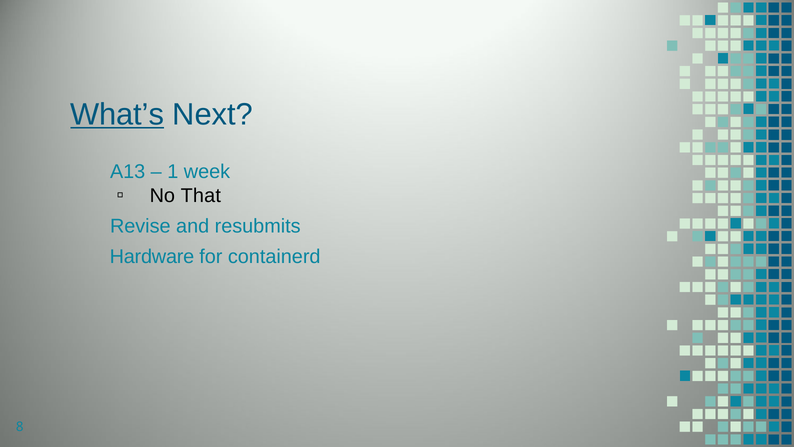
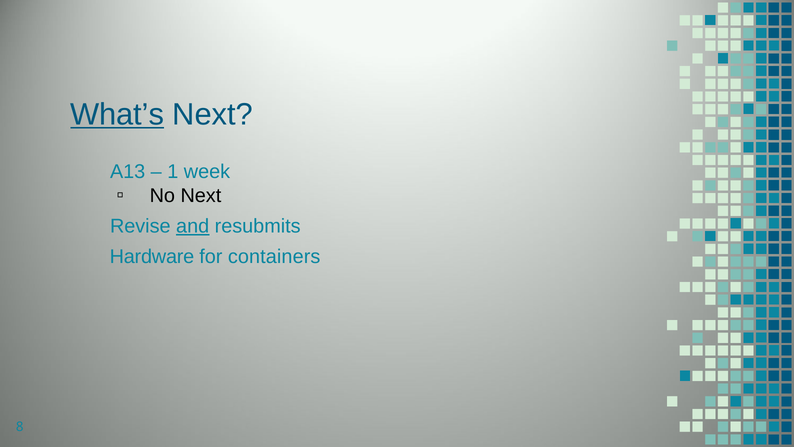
No That: That -> Next
and underline: none -> present
containerd: containerd -> containers
